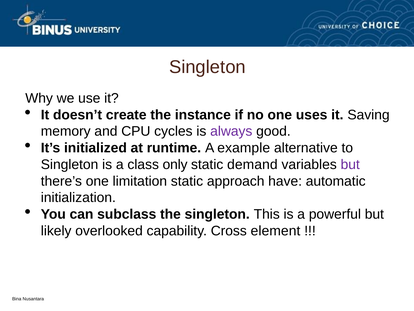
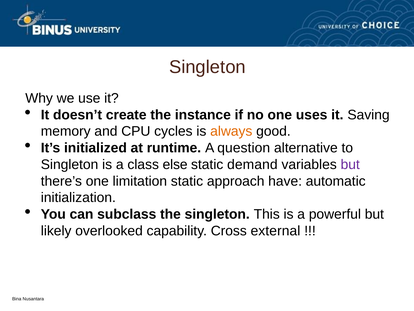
always colour: purple -> orange
example: example -> question
only: only -> else
element: element -> external
